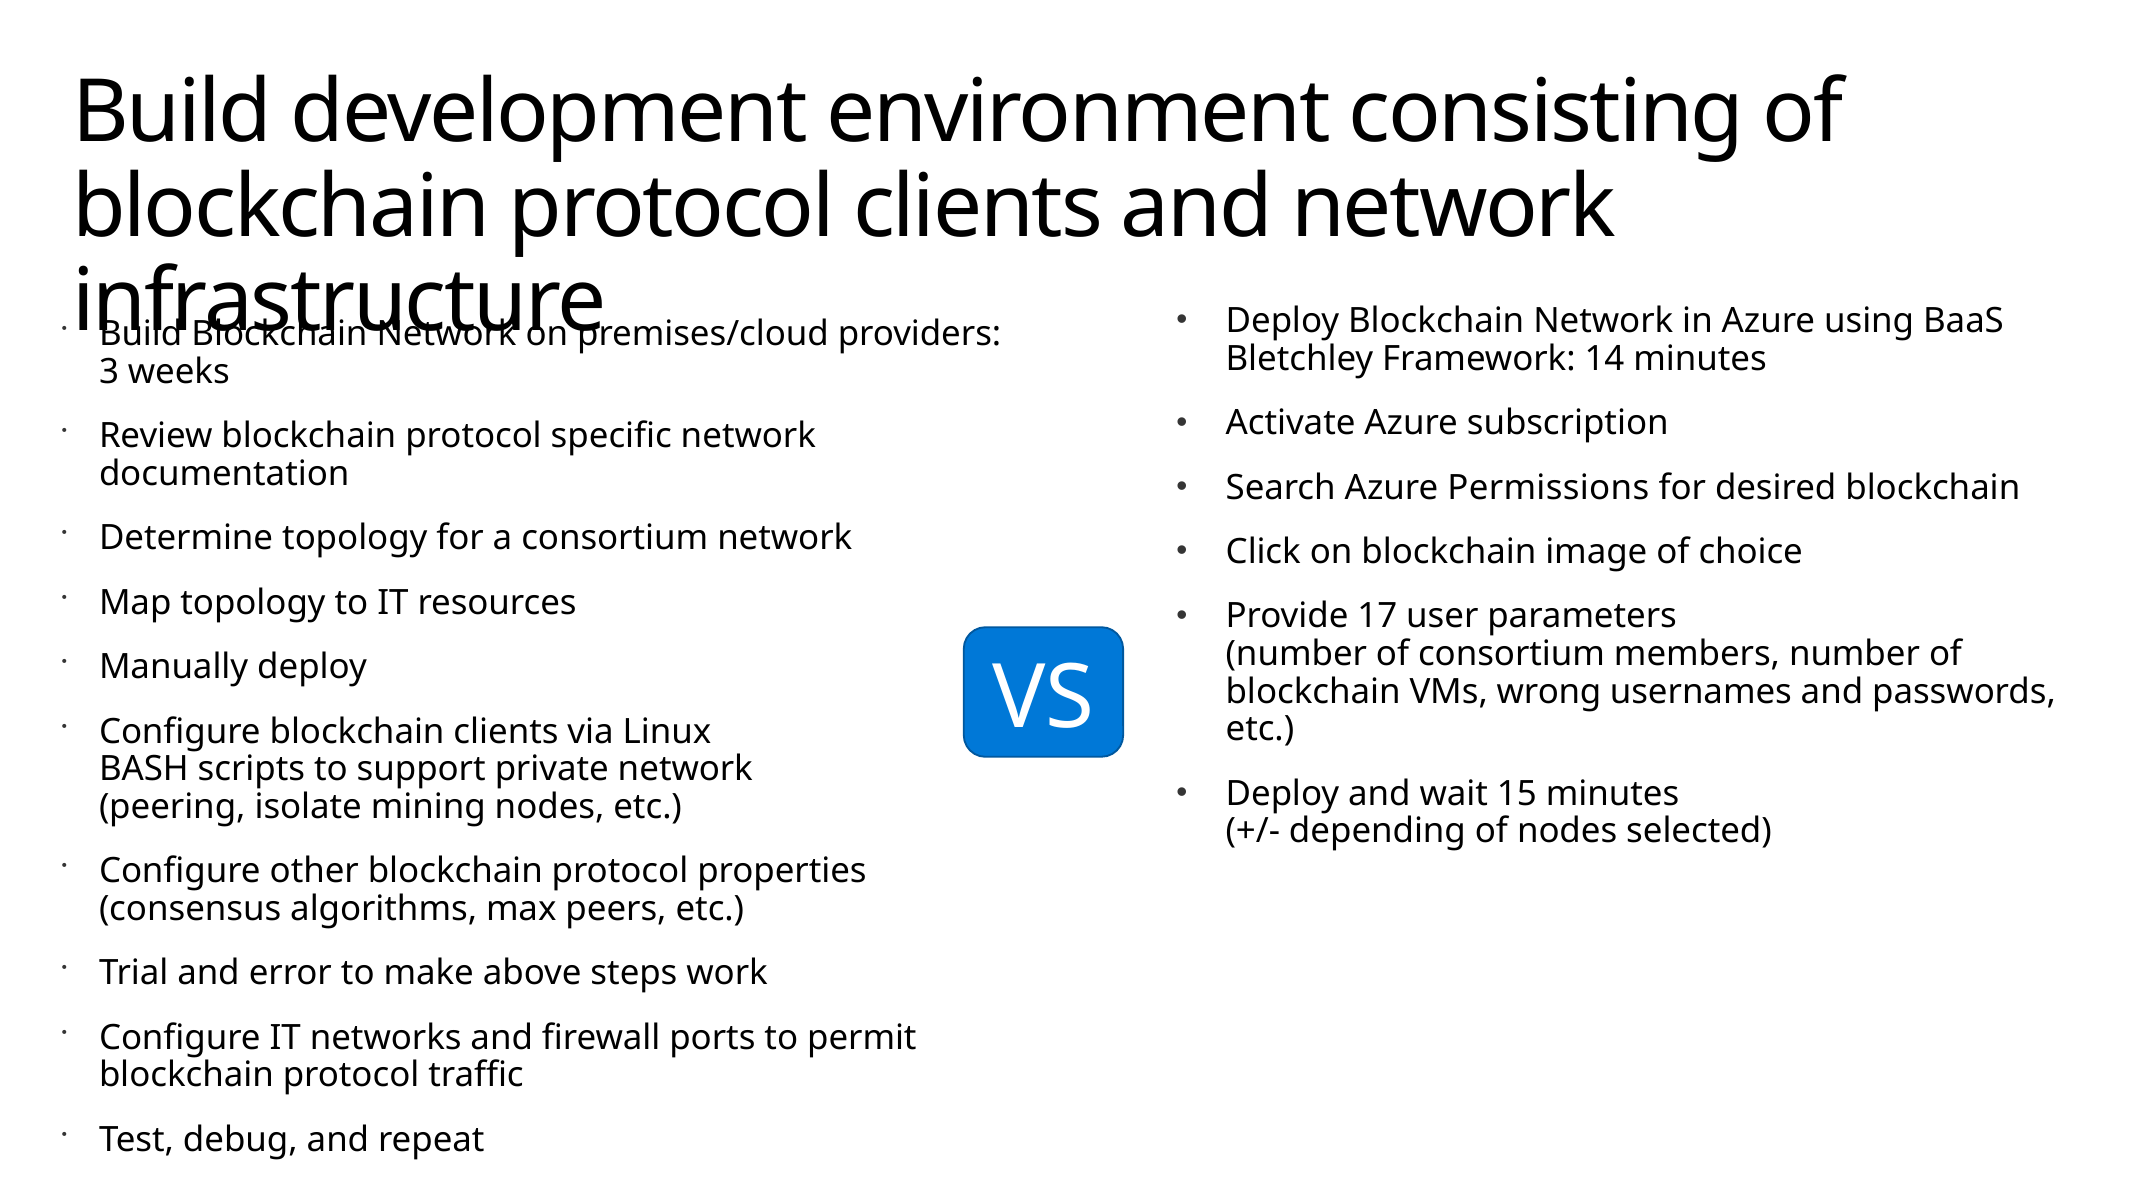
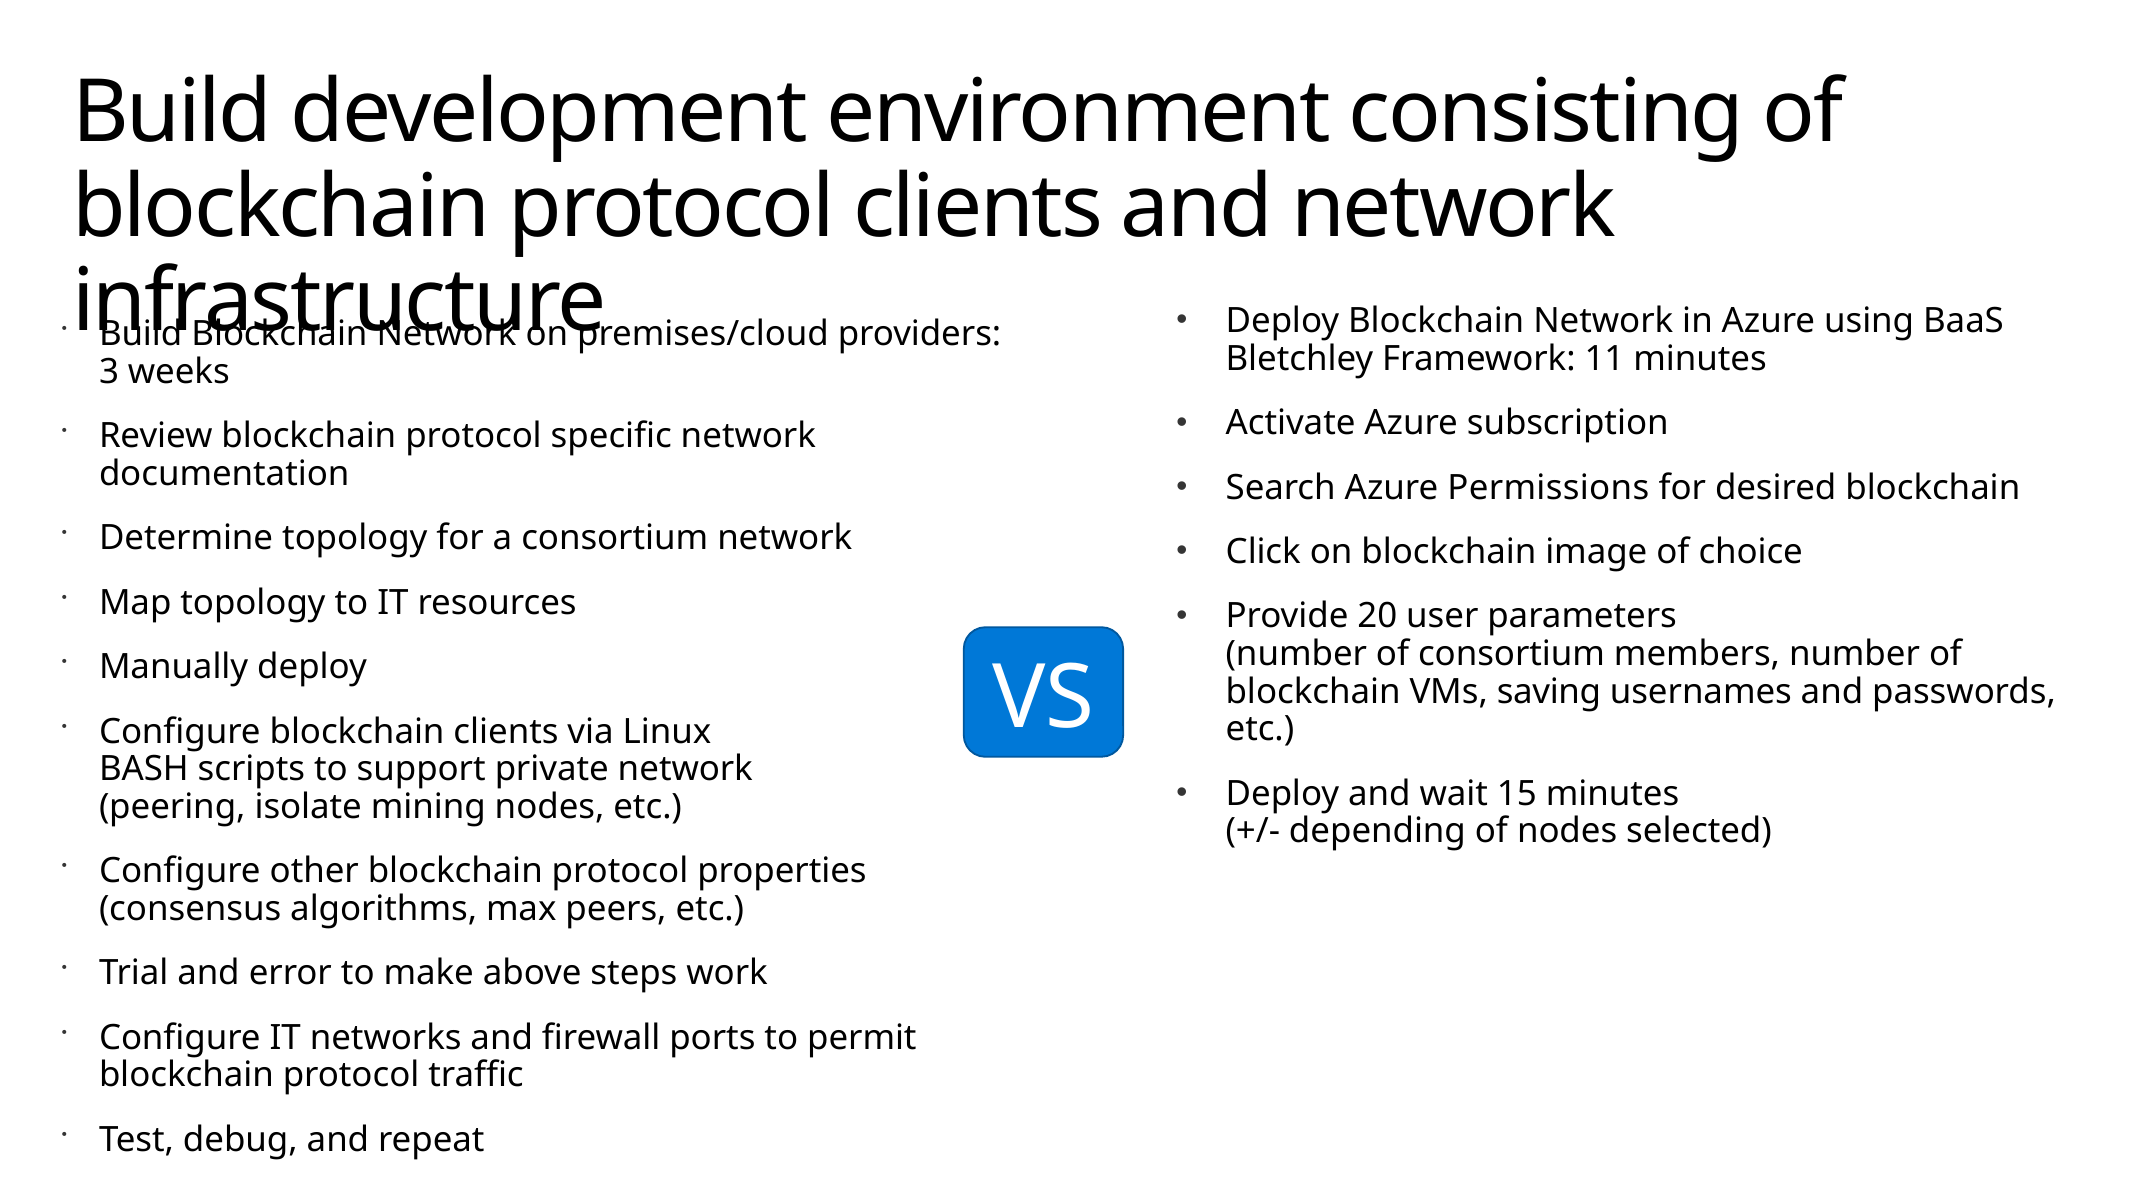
14: 14 -> 11
17: 17 -> 20
wrong: wrong -> saving
